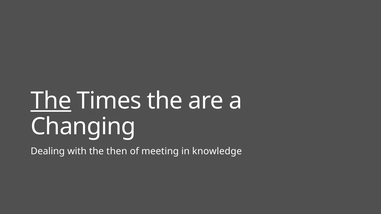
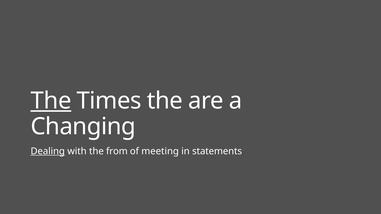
Dealing underline: none -> present
then: then -> from
knowledge: knowledge -> statements
